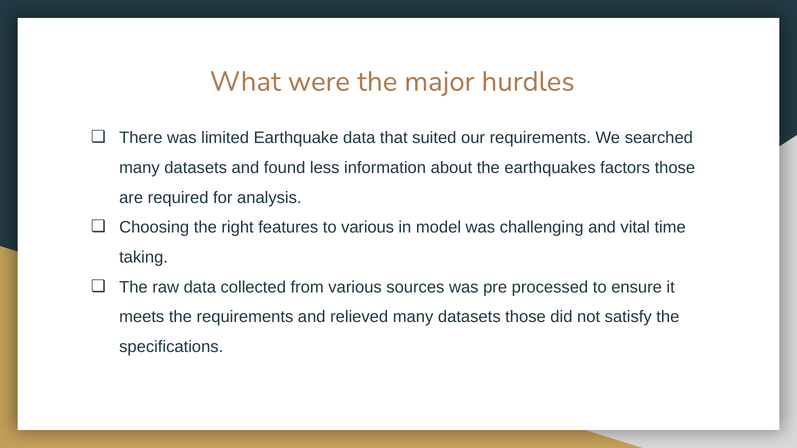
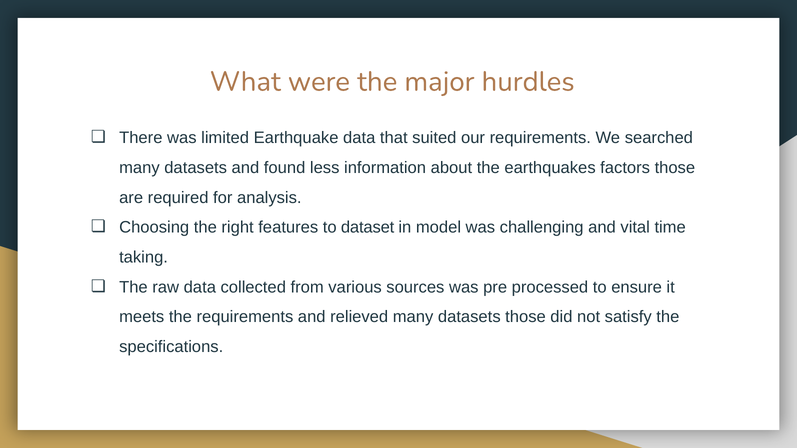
to various: various -> dataset
